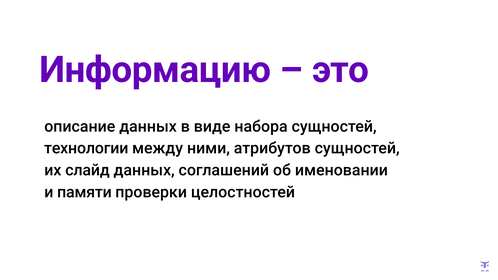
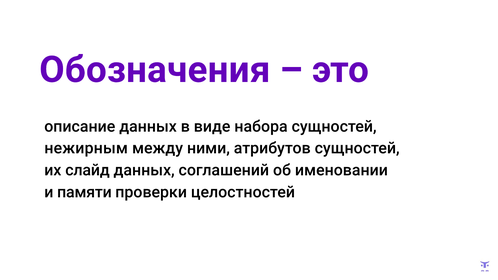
Информацию: Информацию -> Обозначения
технологии: технологии -> нежирным
